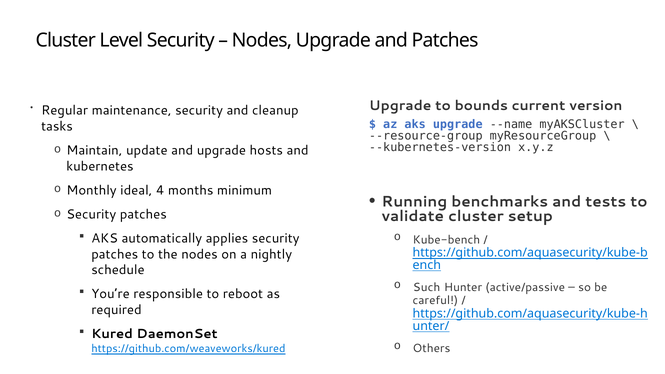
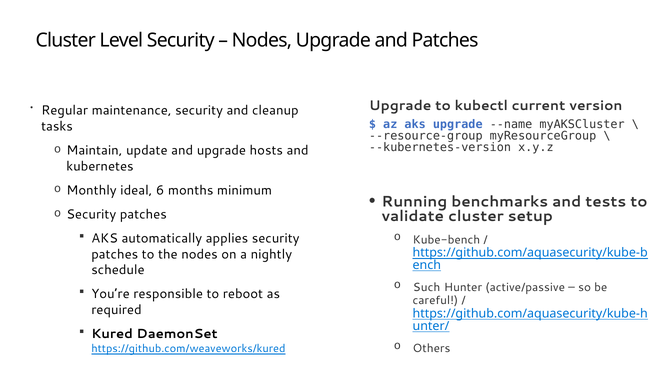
bounds: bounds -> kubectl
4: 4 -> 6
